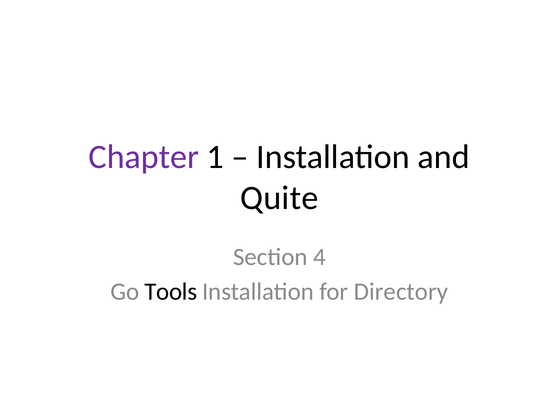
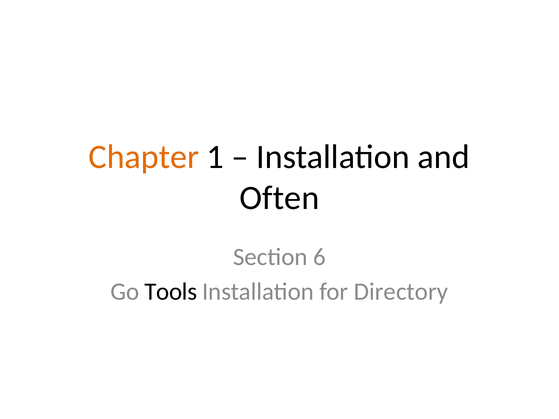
Chapter colour: purple -> orange
Quite: Quite -> Often
4: 4 -> 6
